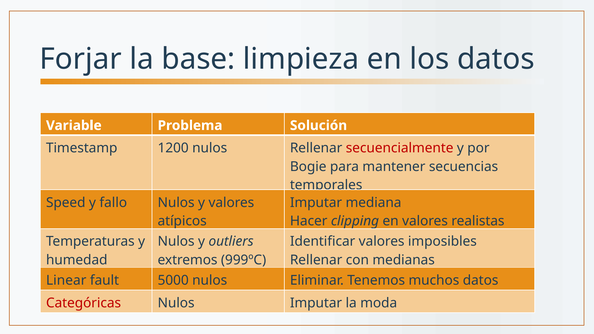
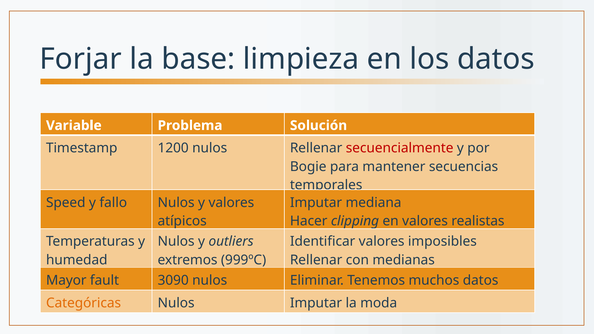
Linear: Linear -> Mayor
5000: 5000 -> 3090
Categóricas colour: red -> orange
